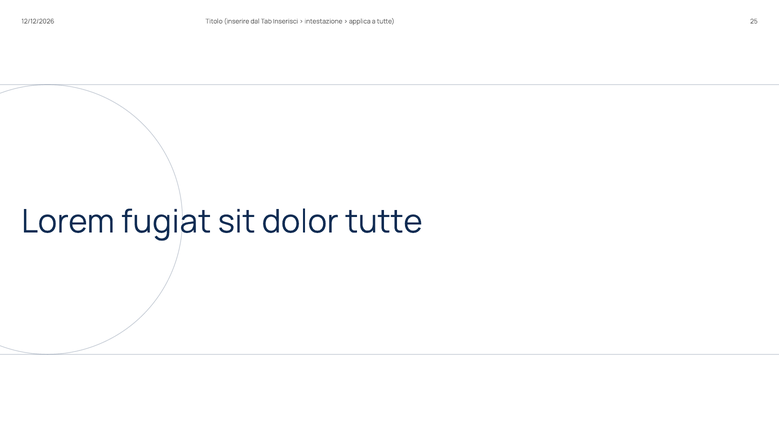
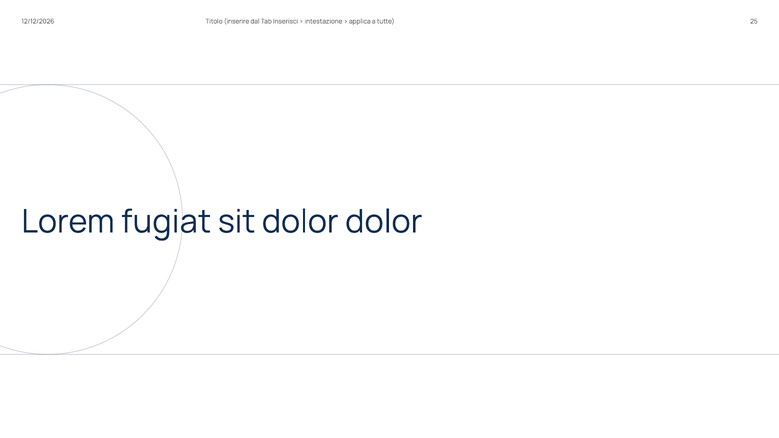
dolor tutte: tutte -> dolor
